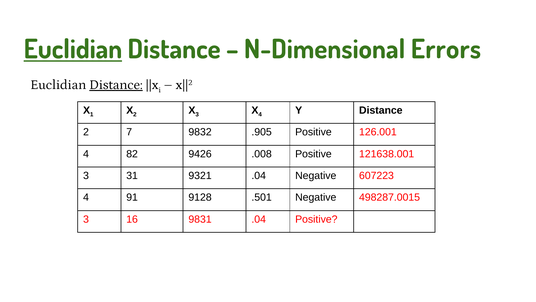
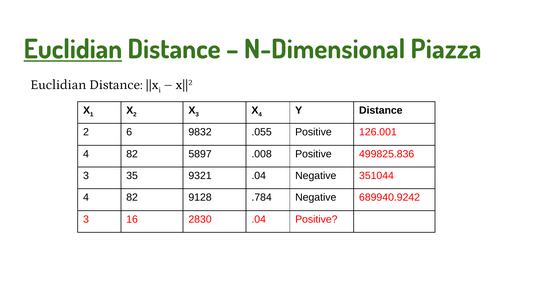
Errors: Errors -> Piazza
Distance at (116, 85) underline: present -> none
7: 7 -> 6
.905: .905 -> .055
9426: 9426 -> 5897
121638.001: 121638.001 -> 499825.836
31: 31 -> 35
607223: 607223 -> 351044
91 at (132, 197): 91 -> 82
.501: .501 -> .784
498287.0015: 498287.0015 -> 689940.9242
9831: 9831 -> 2830
